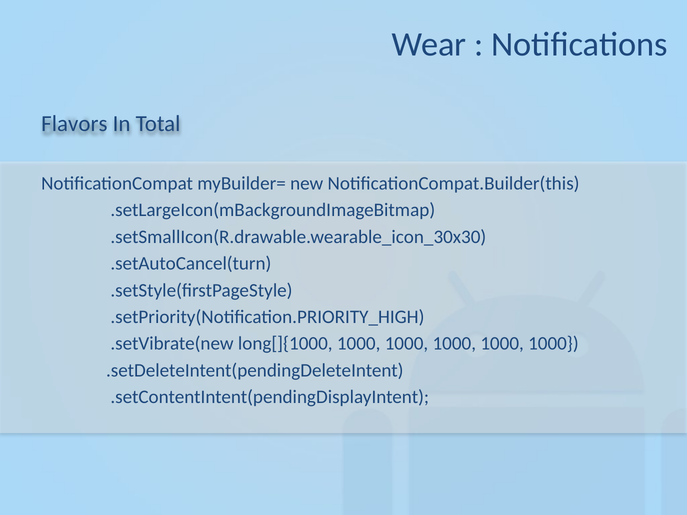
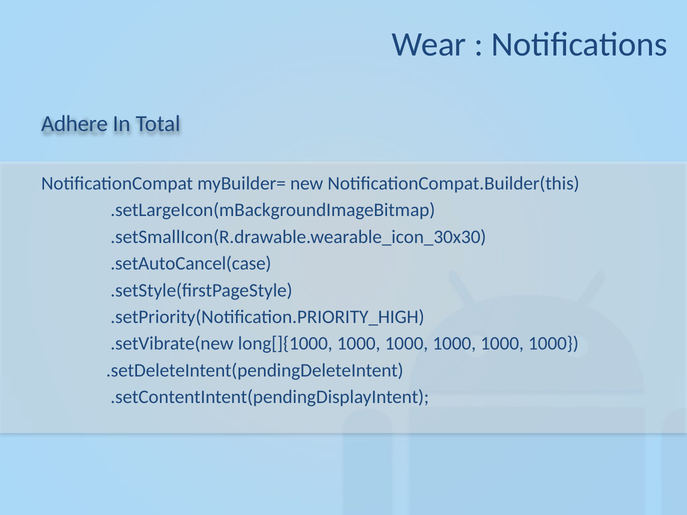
Flavors: Flavors -> Adhere
.setAutoCancel(turn: .setAutoCancel(turn -> .setAutoCancel(case
